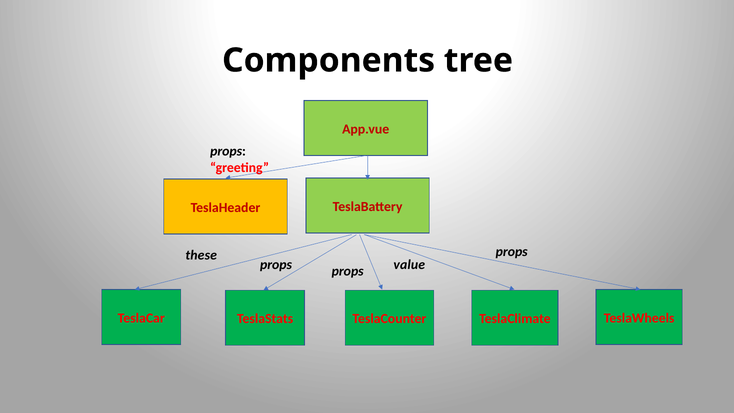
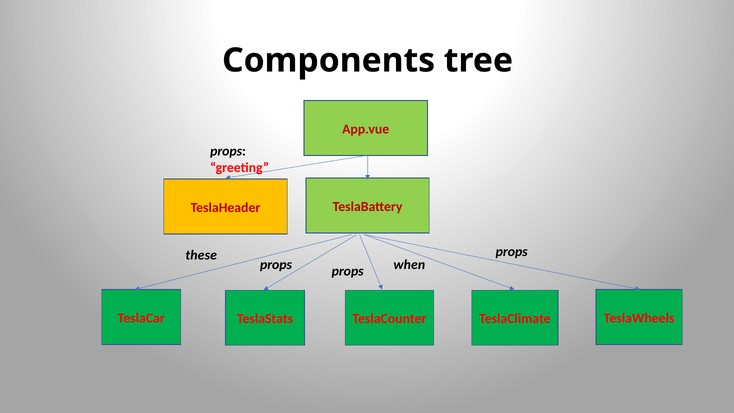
value: value -> when
